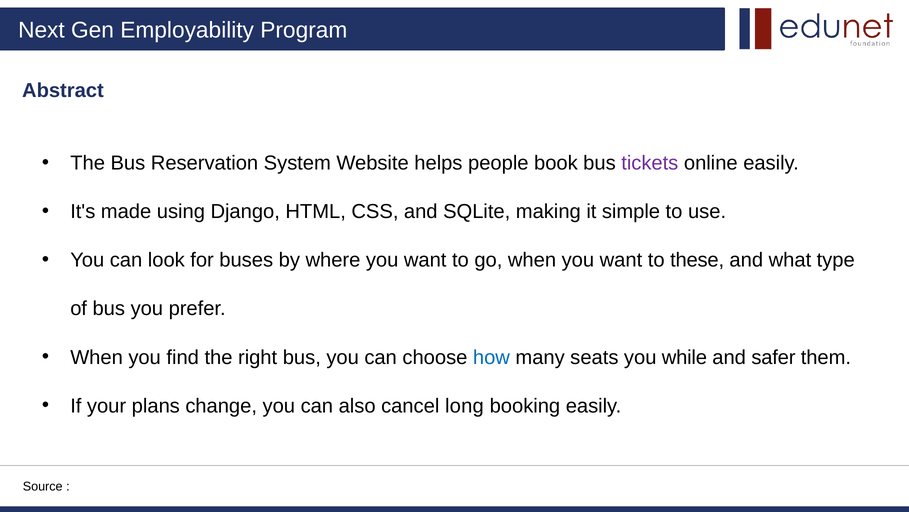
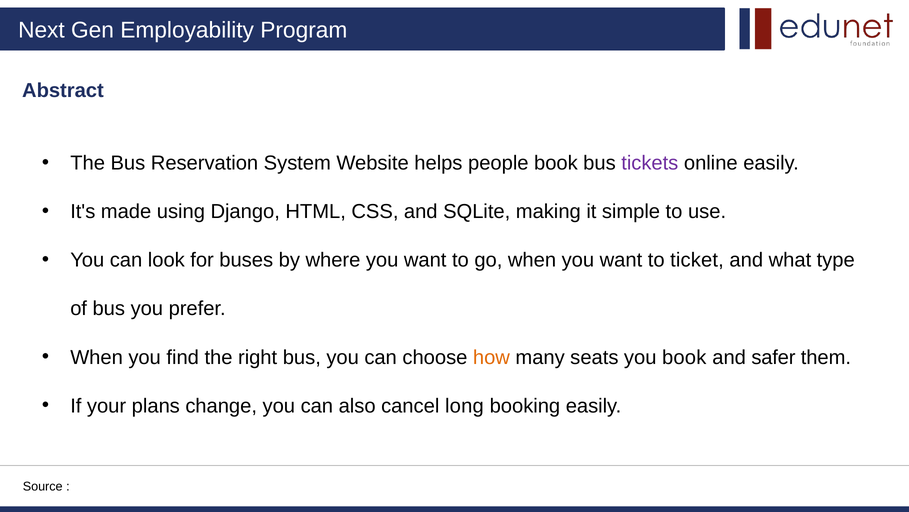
these: these -> ticket
how colour: blue -> orange
you while: while -> book
